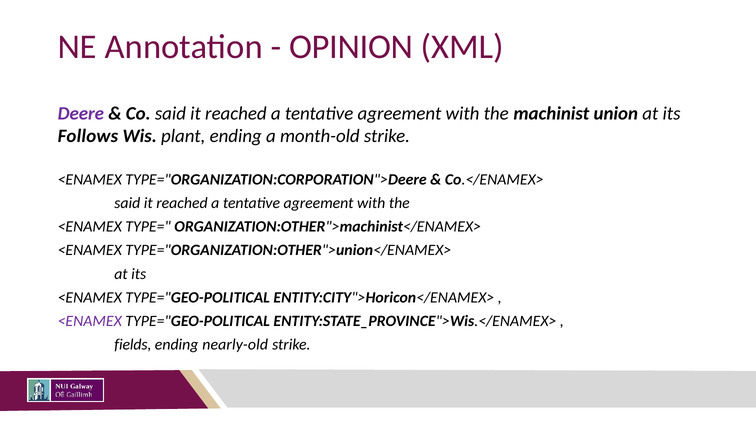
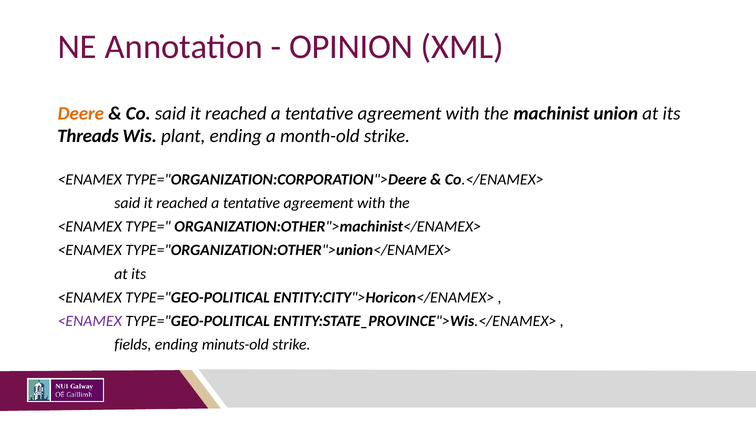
Deere colour: purple -> orange
Follows: Follows -> Threads
nearly-old: nearly-old -> minuts-old
